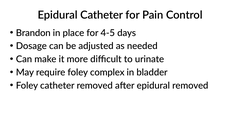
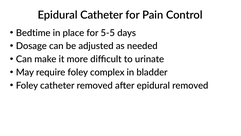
Brandon: Brandon -> Bedtime
4-5: 4-5 -> 5-5
